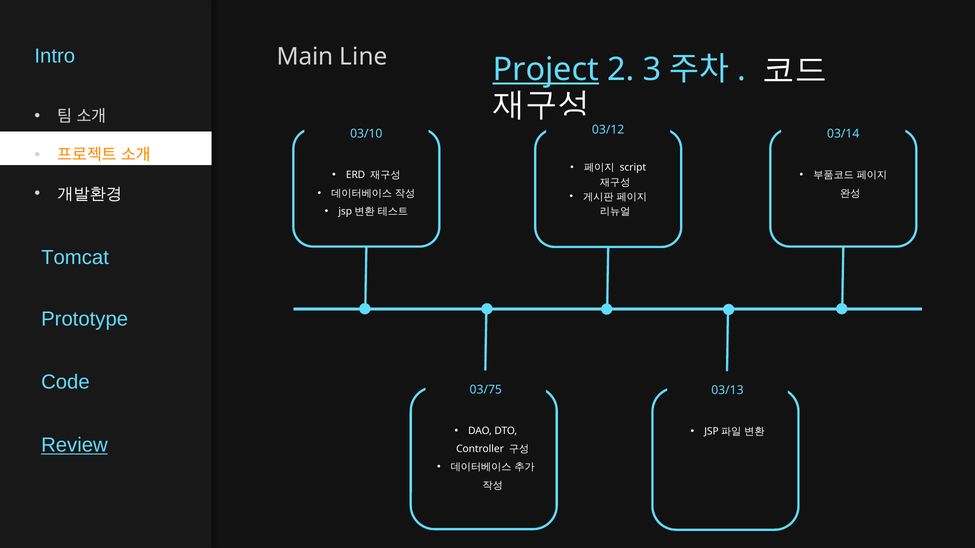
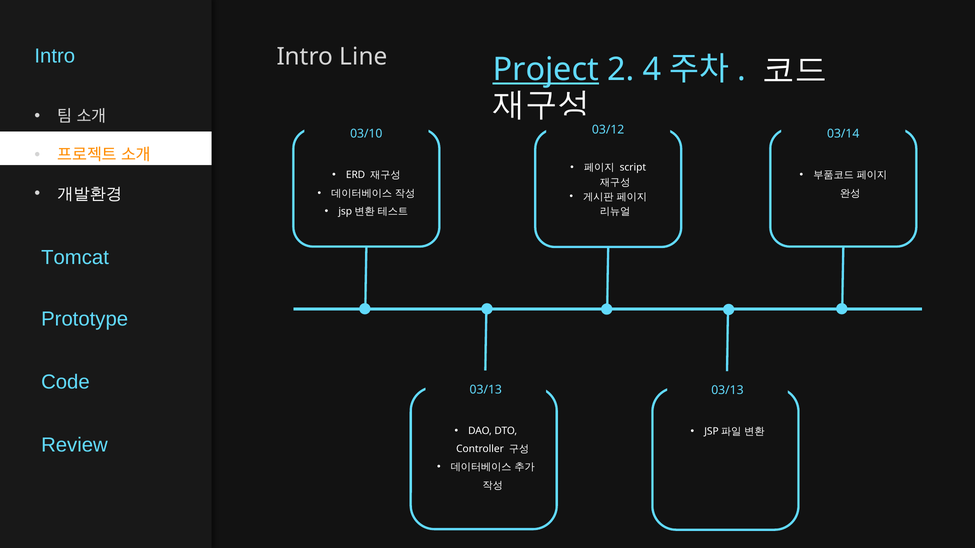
Main at (305, 57): Main -> Intro
3: 3 -> 4
03/75 at (486, 390): 03/75 -> 03/13
Review underline: present -> none
